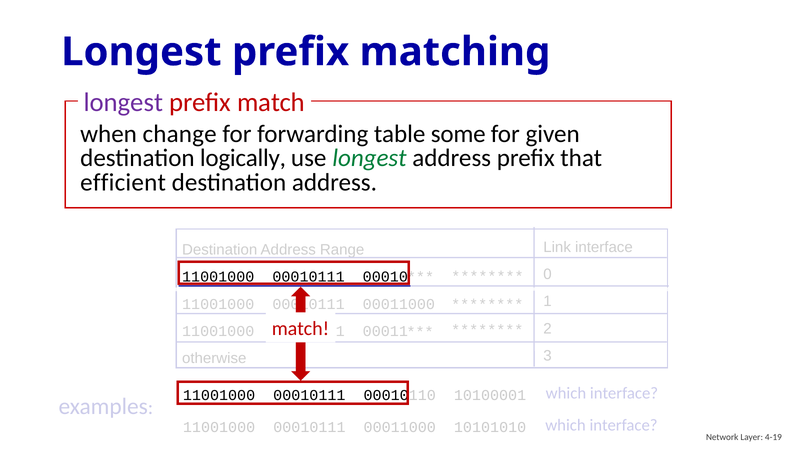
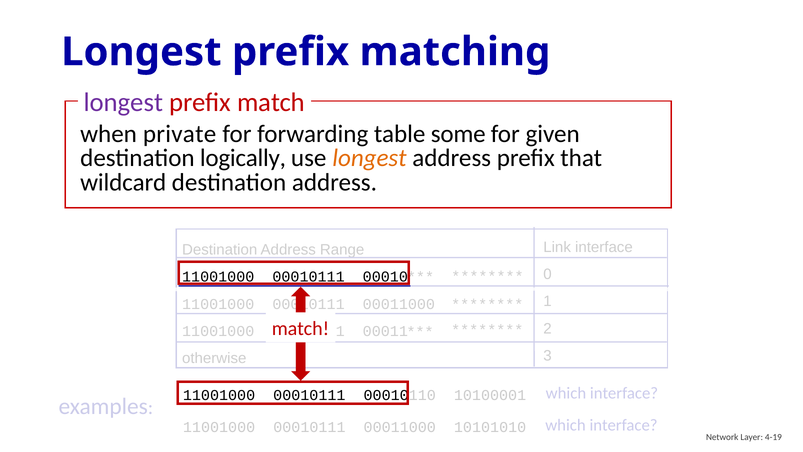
change: change -> private
longest at (369, 158) colour: green -> orange
efficient: efficient -> wildcard
